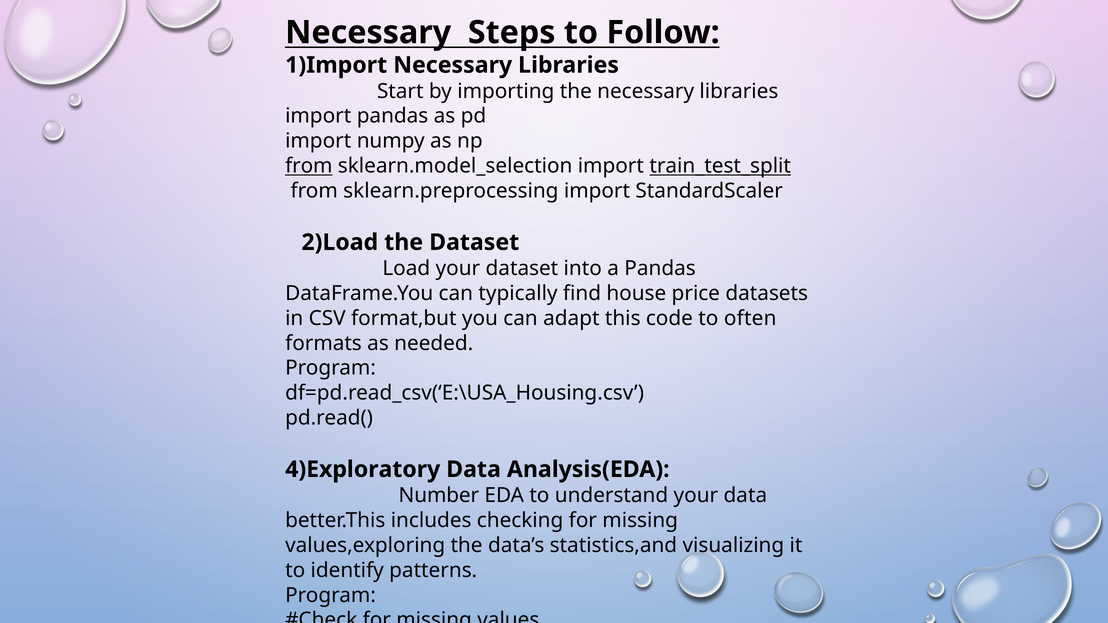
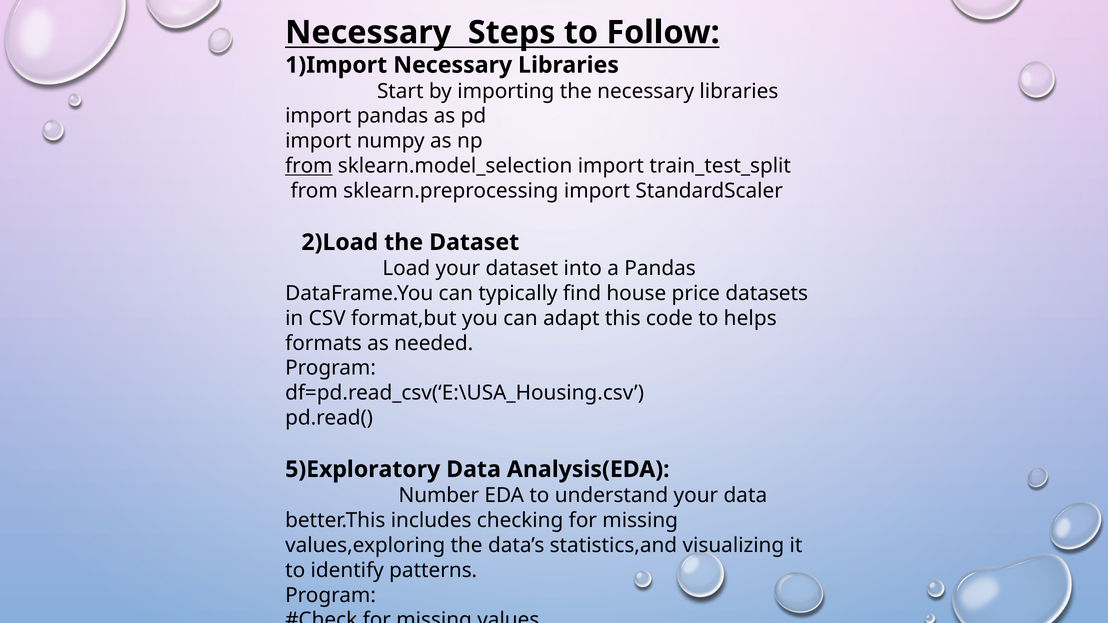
train_test_split underline: present -> none
often: often -> helps
4)Exploratory: 4)Exploratory -> 5)Exploratory
